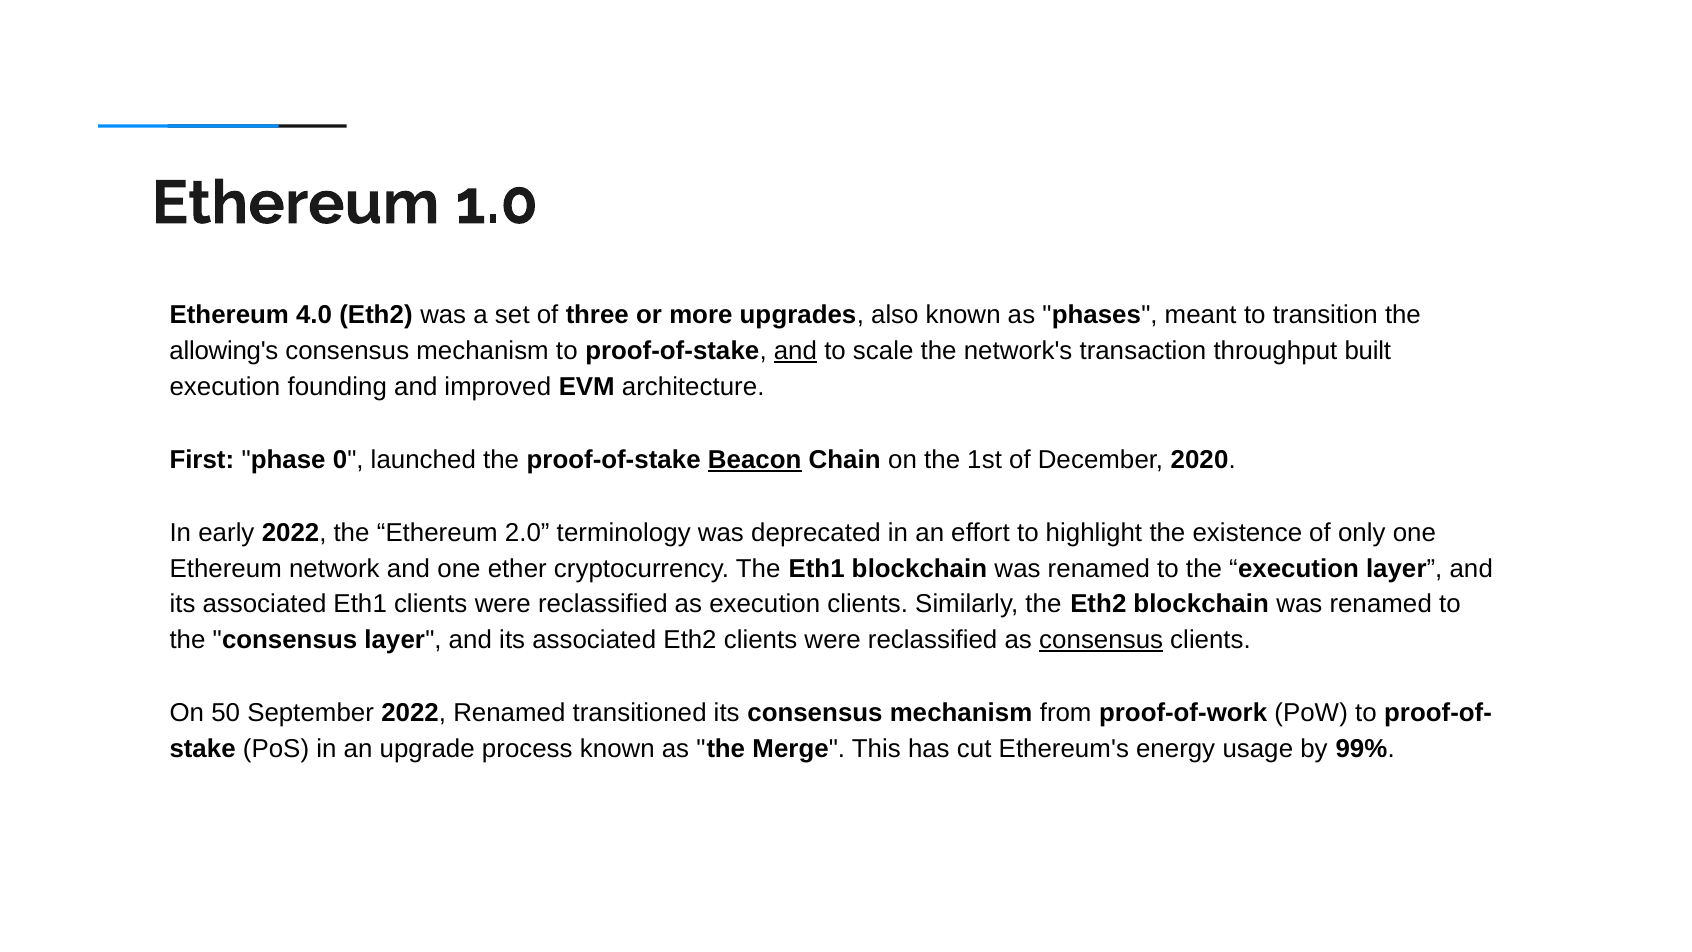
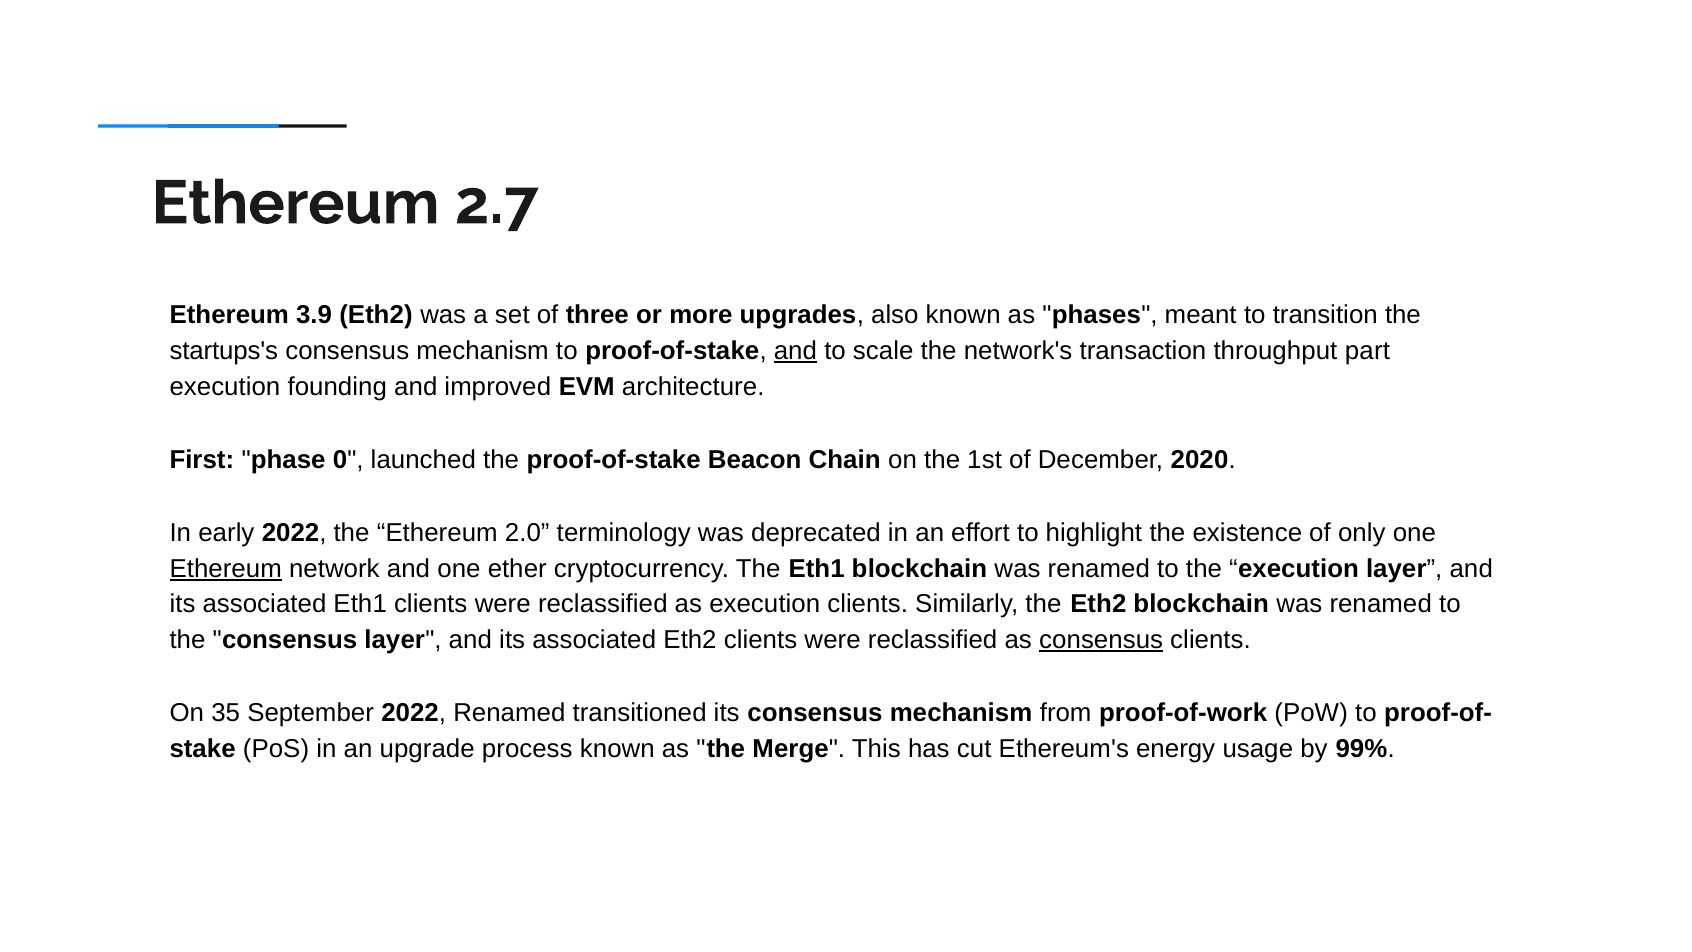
1.0: 1.0 -> 2.7
4.0: 4.0 -> 3.9
allowing's: allowing's -> startups's
built: built -> part
Beacon underline: present -> none
Ethereum at (226, 569) underline: none -> present
50: 50 -> 35
